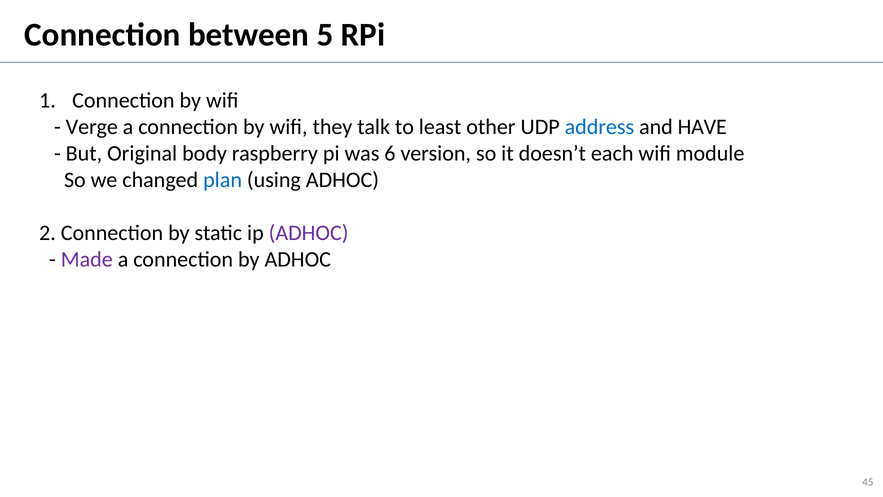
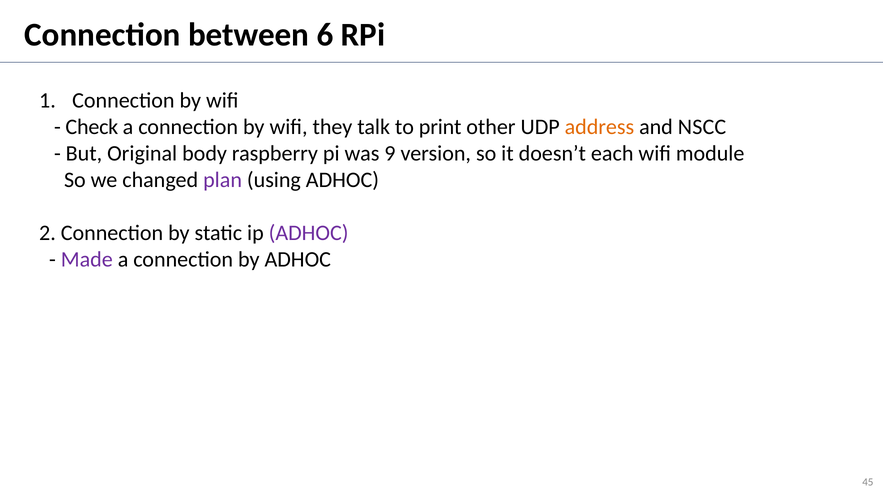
5: 5 -> 6
Verge: Verge -> Check
least: least -> print
address colour: blue -> orange
HAVE: HAVE -> NSCC
6: 6 -> 9
plan colour: blue -> purple
